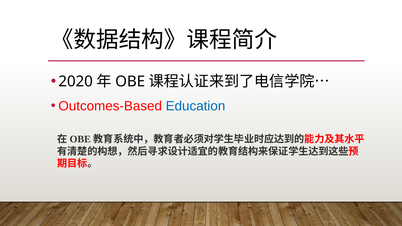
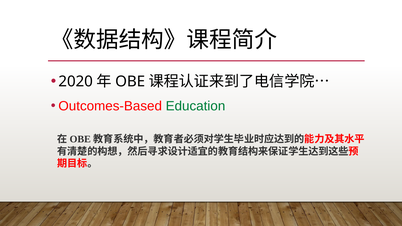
Education colour: blue -> green
